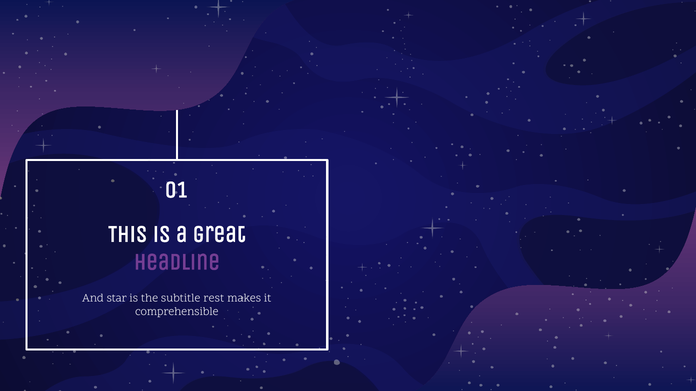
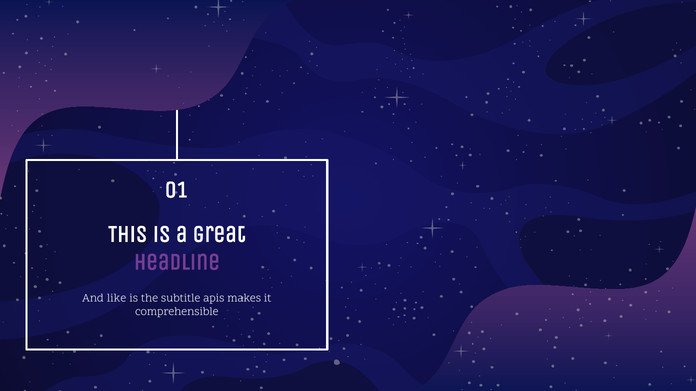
star: star -> like
rest: rest -> apis
